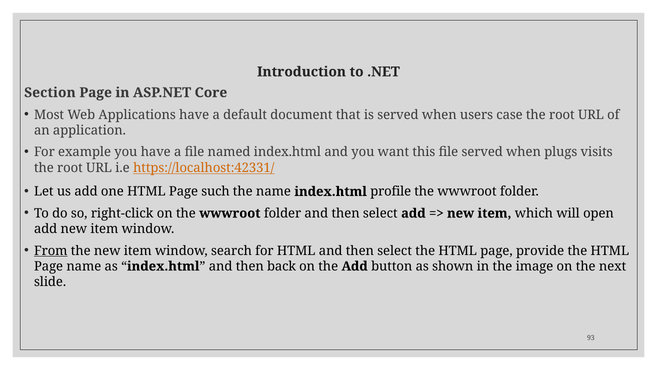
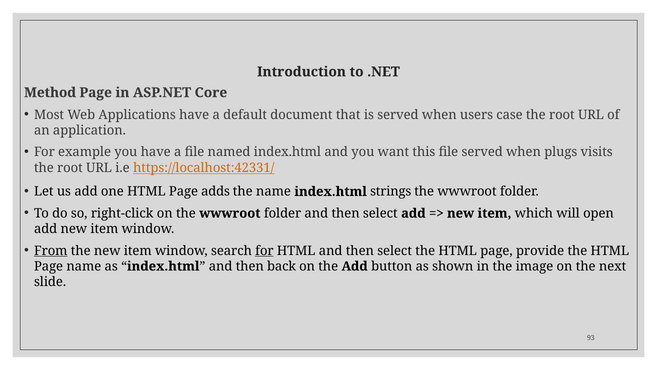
Section: Section -> Method
such: such -> adds
profile: profile -> strings
for at (264, 250) underline: none -> present
